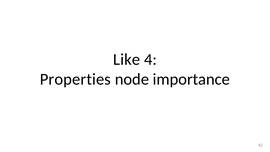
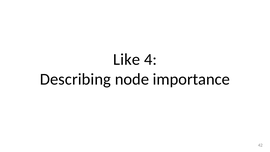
Properties: Properties -> Describing
